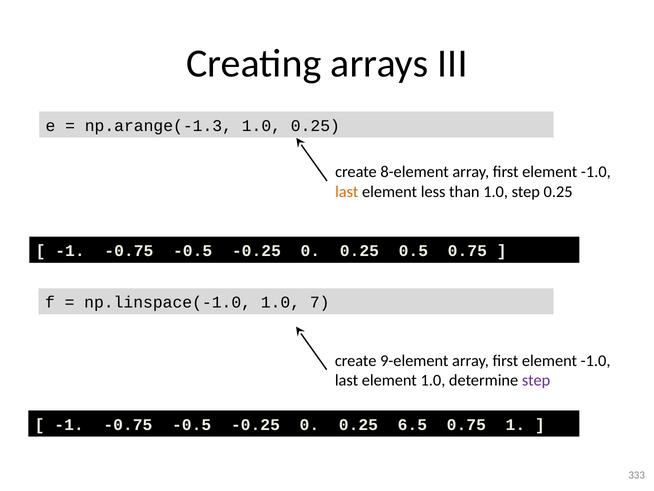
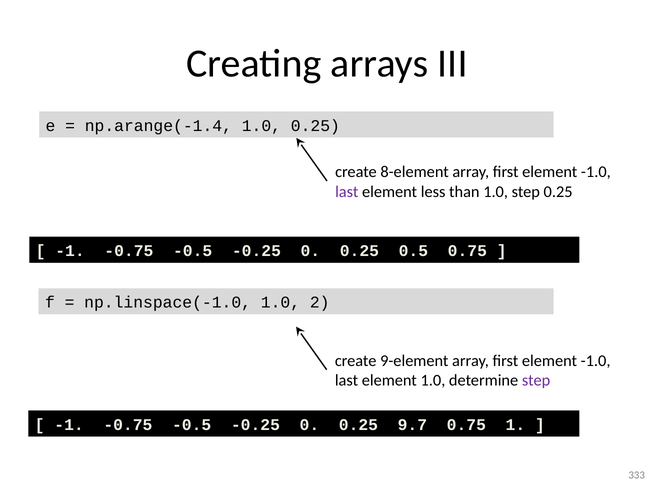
np.arange(-1.3: np.arange(-1.3 -> np.arange(-1.4
last at (347, 191) colour: orange -> purple
7: 7 -> 2
6.5: 6.5 -> 9.7
